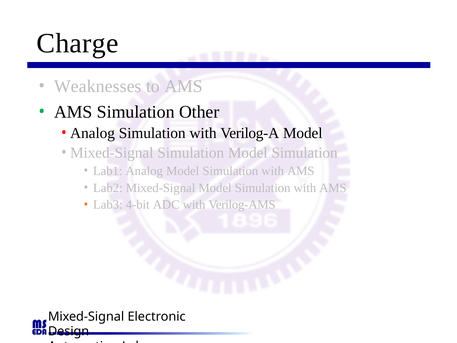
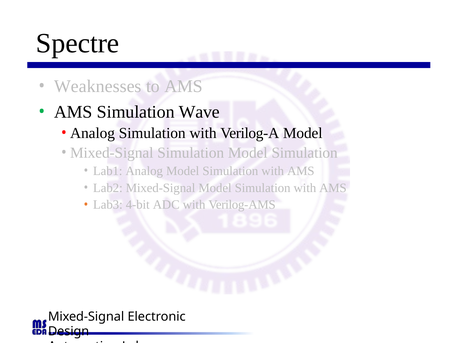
Charge: Charge -> Spectre
Other: Other -> Wave
